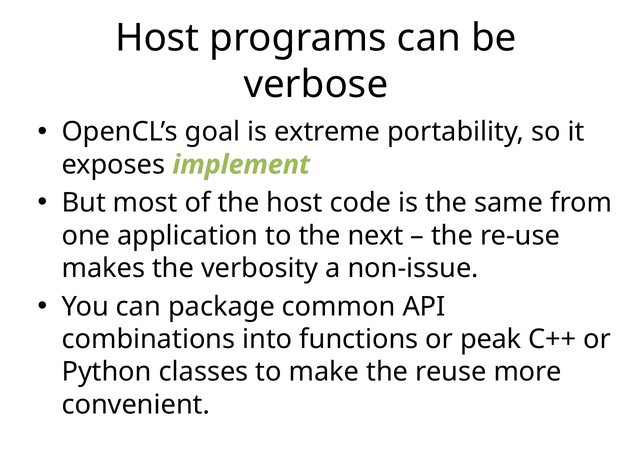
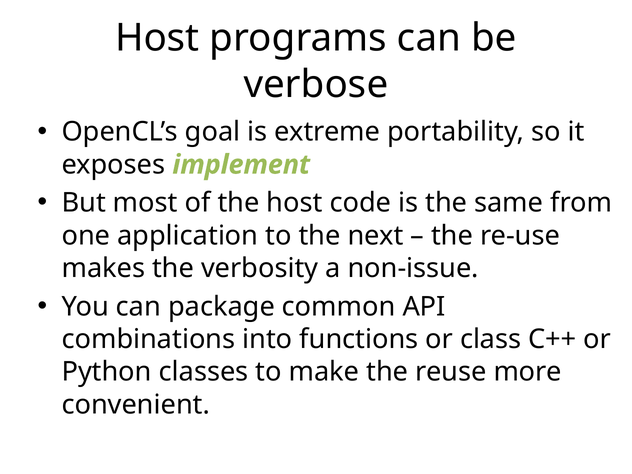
peak: peak -> class
